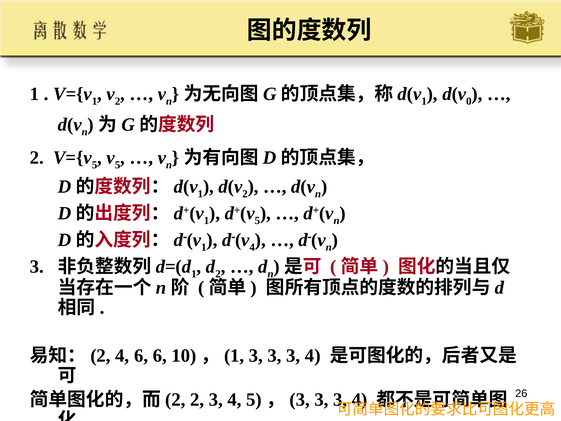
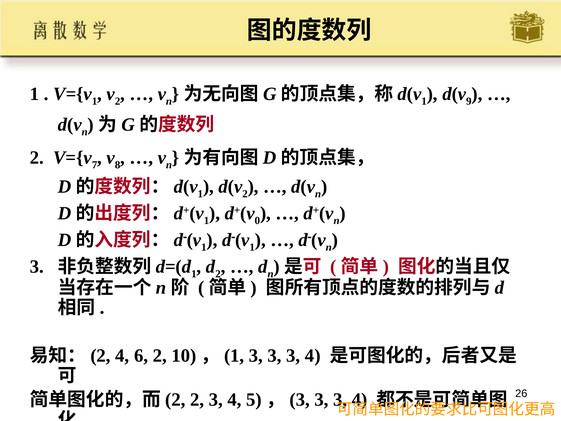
0: 0 -> 9
5 at (95, 165): 5 -> 7
5 at (118, 165): 5 -> 8
5 at (257, 220): 5 -> 0
4 at (252, 247): 4 -> 1
6 6: 6 -> 2
